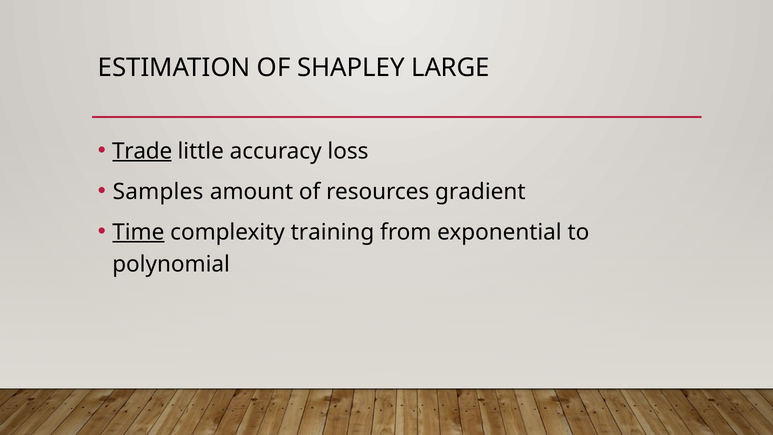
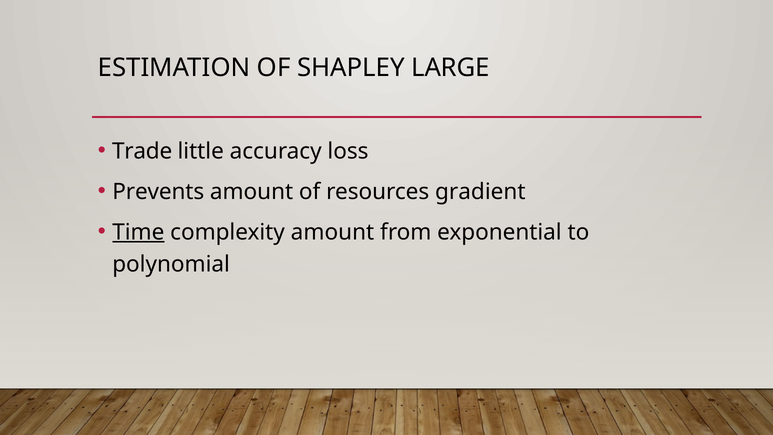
Trade underline: present -> none
Samples: Samples -> Prevents
complexity training: training -> amount
